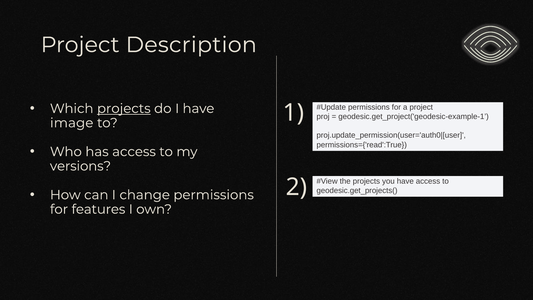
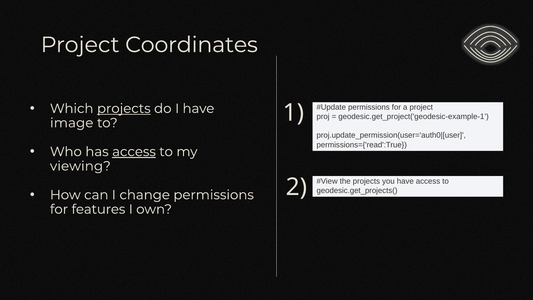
Description: Description -> Coordinates
access at (134, 152) underline: none -> present
versions: versions -> viewing
